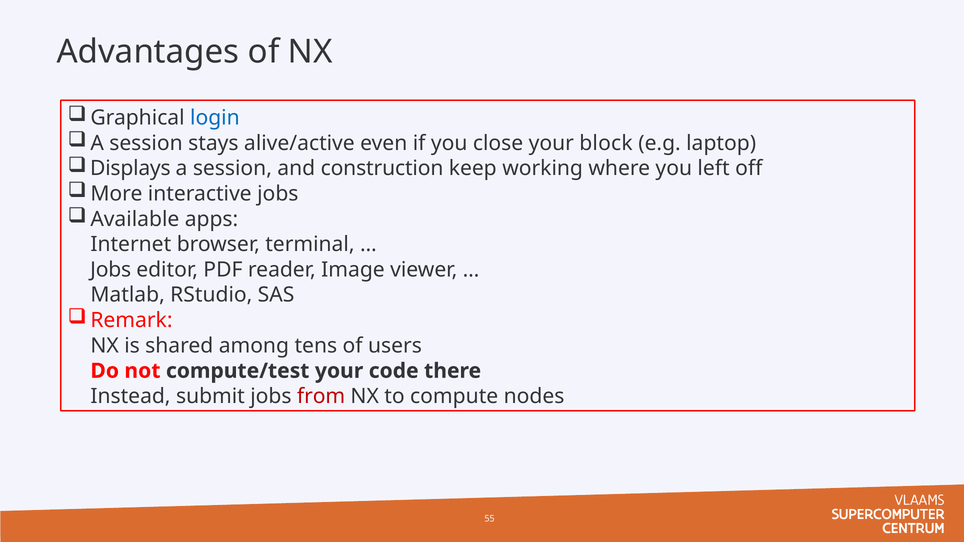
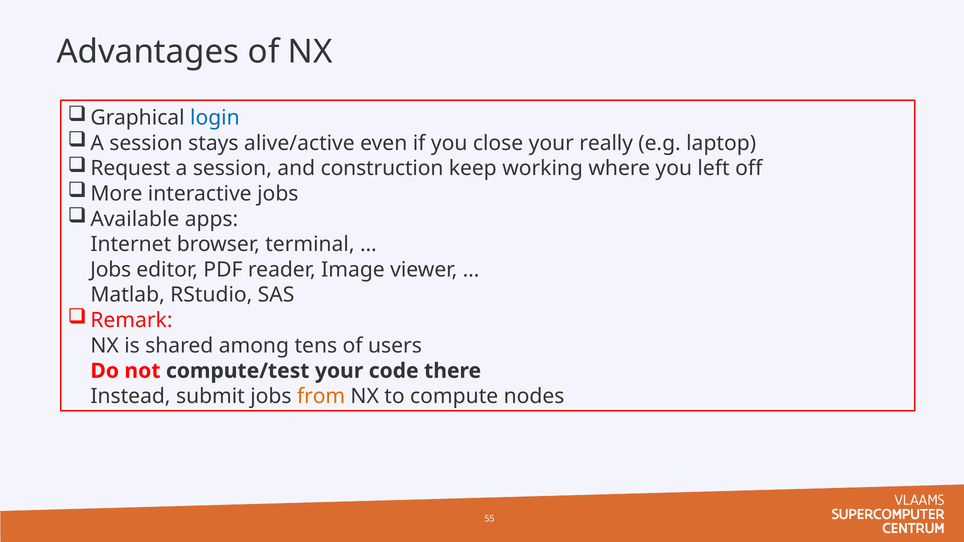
block: block -> really
Displays: Displays -> Request
from colour: red -> orange
